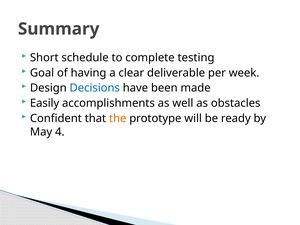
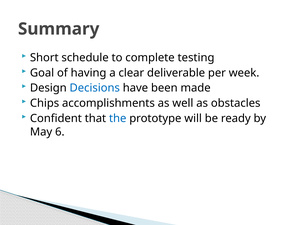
Easily: Easily -> Chips
the colour: orange -> blue
4: 4 -> 6
